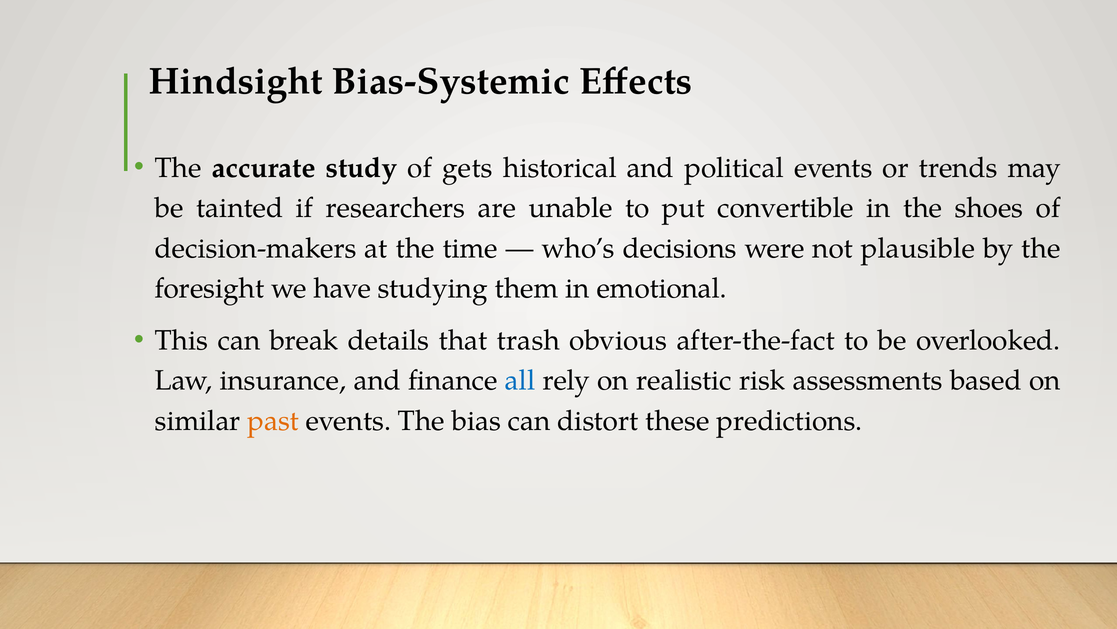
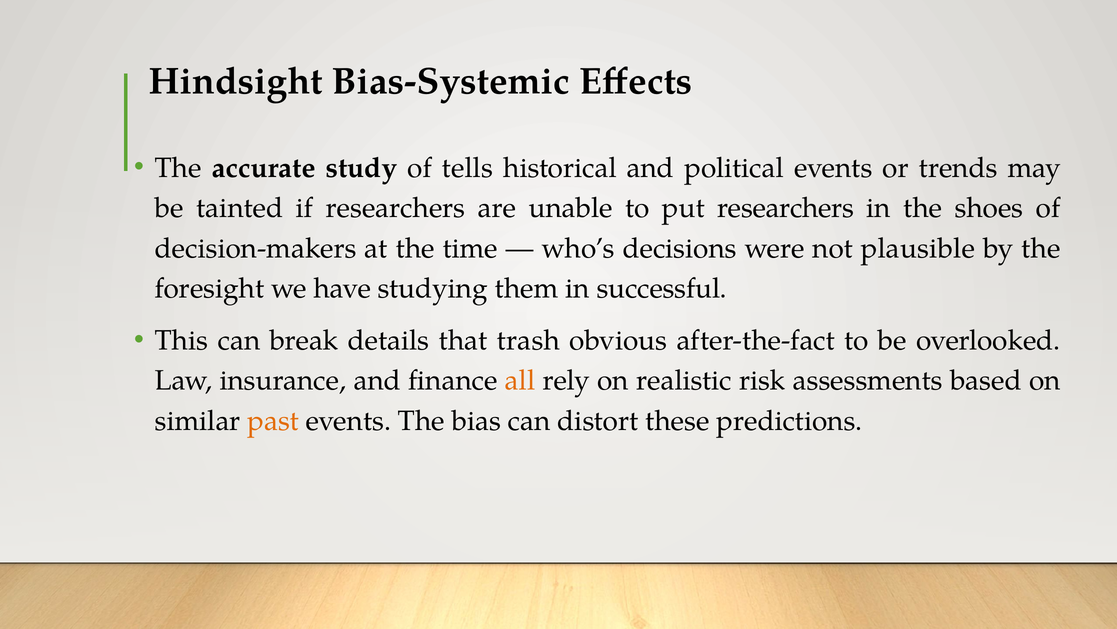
gets: gets -> tells
put convertible: convertible -> researchers
emotional: emotional -> successful
all colour: blue -> orange
